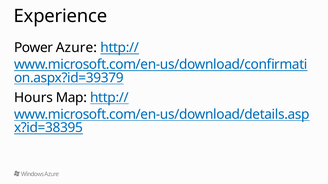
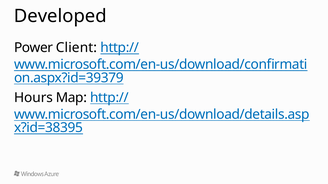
Experience: Experience -> Developed
Azure: Azure -> Client
